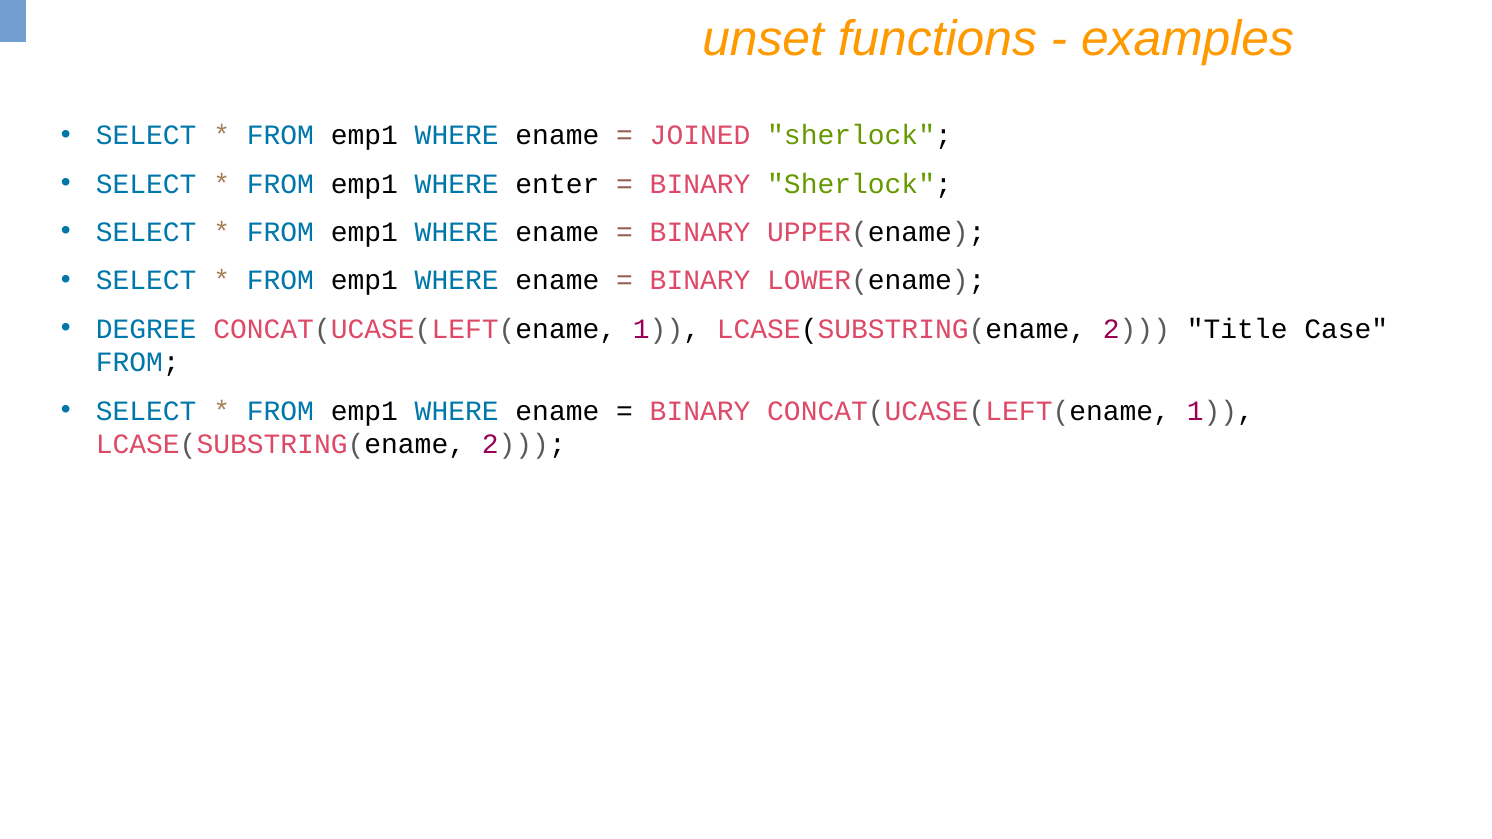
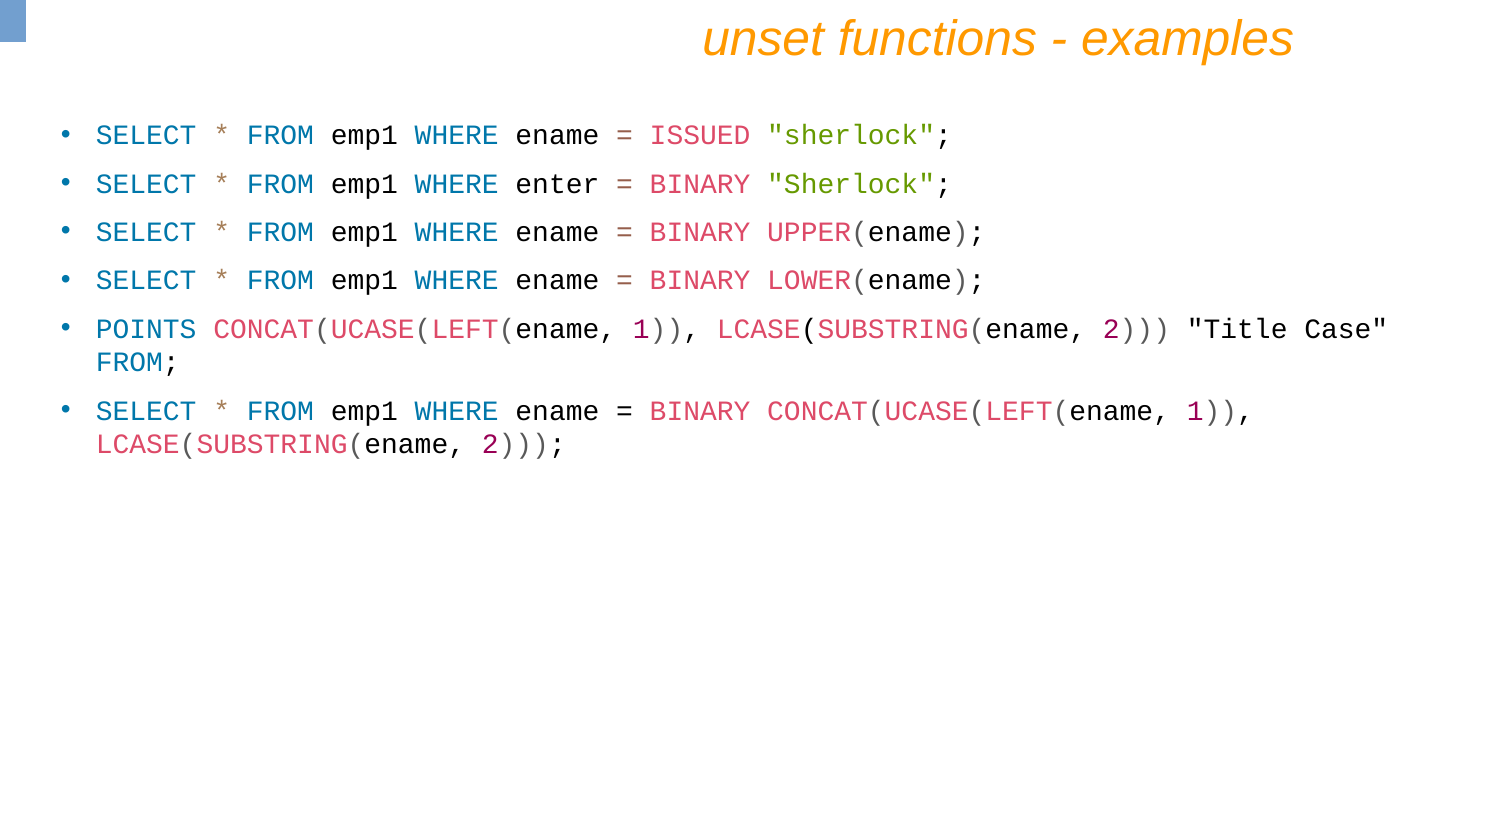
JOINED: JOINED -> ISSUED
DEGREE: DEGREE -> POINTS
